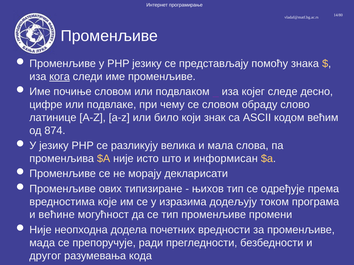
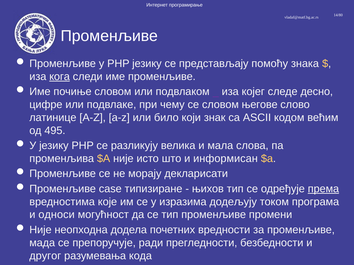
обраду: обраду -> његове
874: 874 -> 495
ових: ових -> case
према underline: none -> present
већине: већине -> односи
